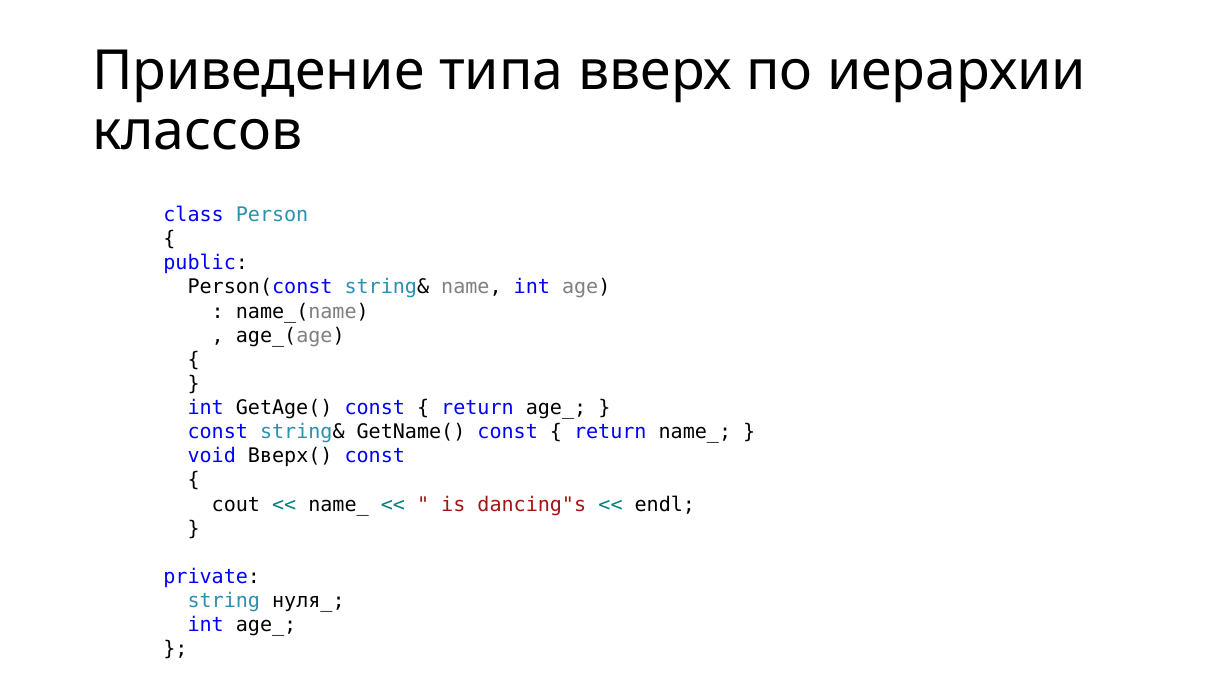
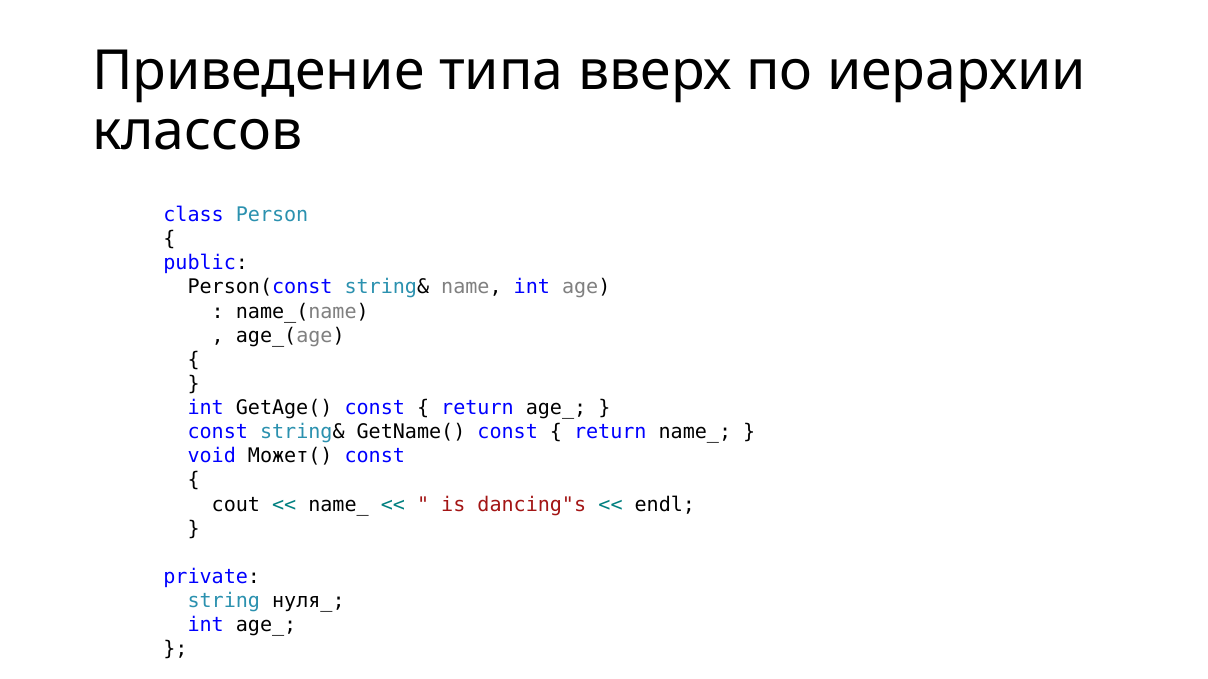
Вверх(: Вверх( -> Может(
